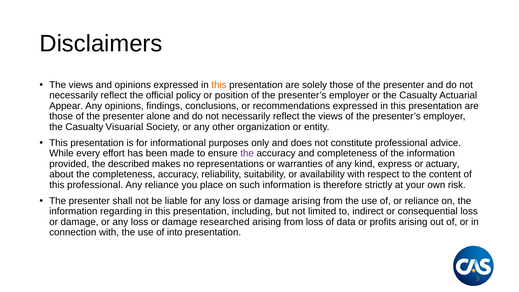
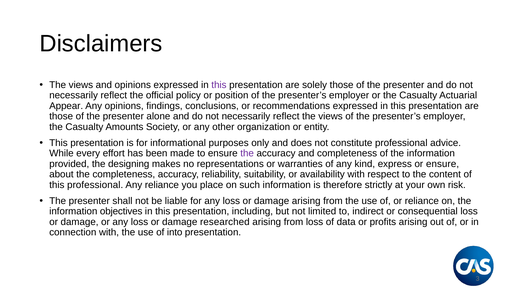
this at (219, 85) colour: orange -> purple
Visuarial: Visuarial -> Amounts
described: described -> designing
or actuary: actuary -> ensure
regarding: regarding -> objectives
